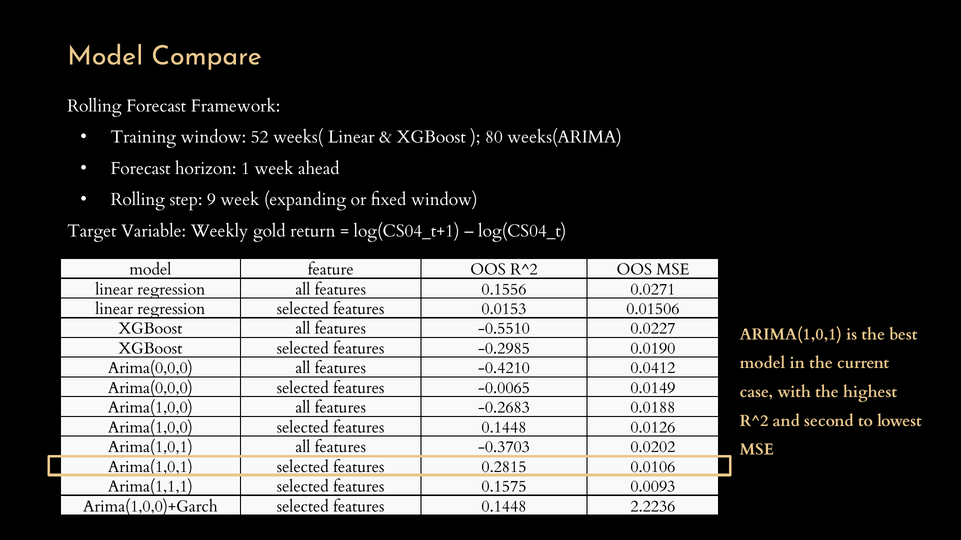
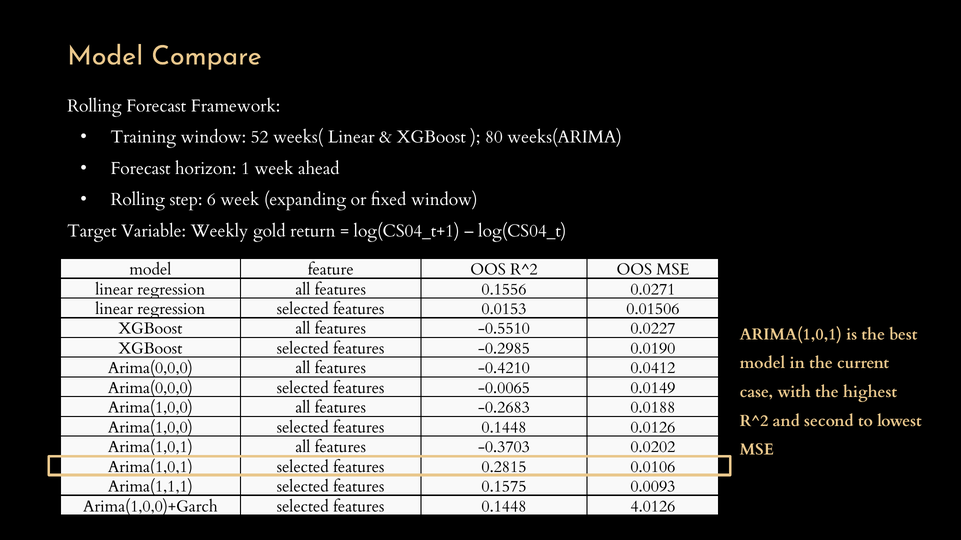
9: 9 -> 6
2.2236: 2.2236 -> 4.0126
